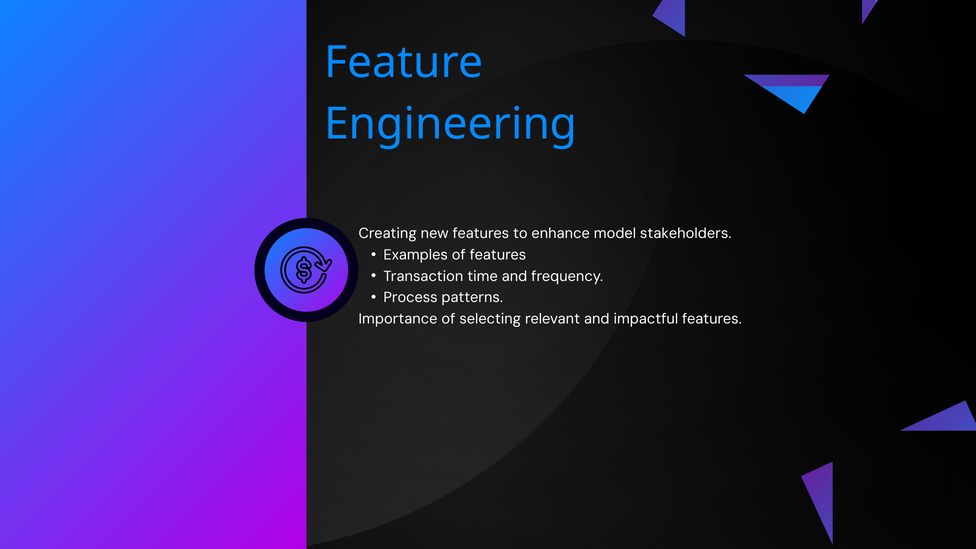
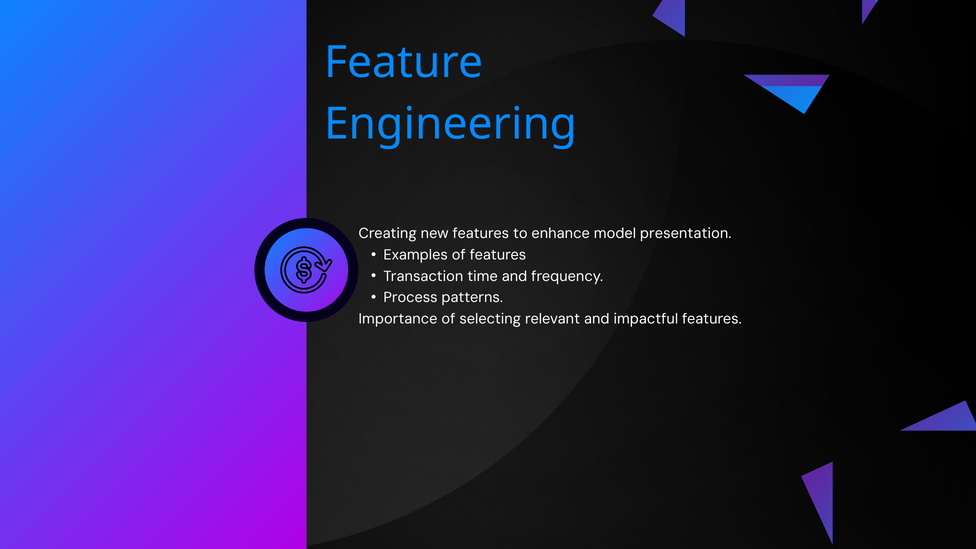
stakeholders: stakeholders -> presentation
